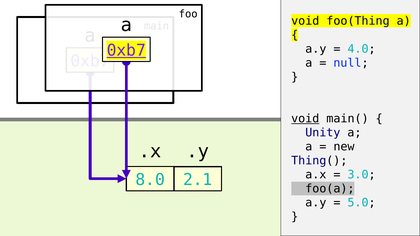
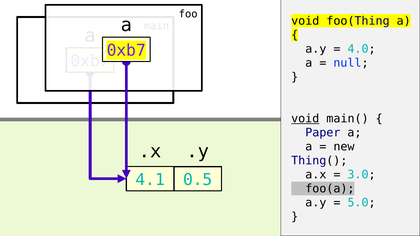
0xb7 at (126, 51) underline: present -> none
Unity: Unity -> Paper
8.0: 8.0 -> 4.1
2.1: 2.1 -> 0.5
